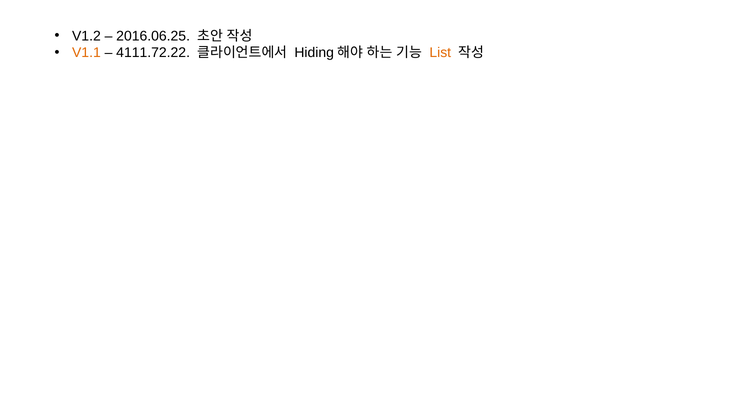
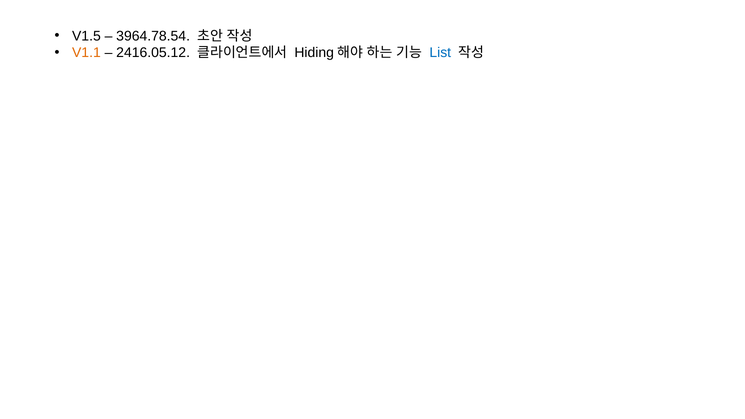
V1.2: V1.2 -> V1.5
2016.06.25: 2016.06.25 -> 3964.78.54
4111.72.22: 4111.72.22 -> 2416.05.12
List colour: orange -> blue
